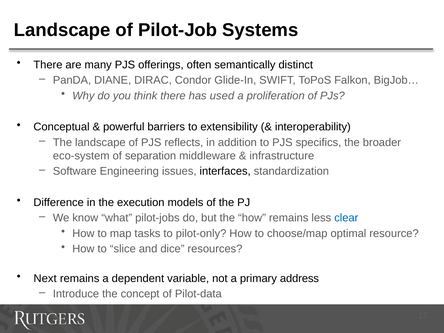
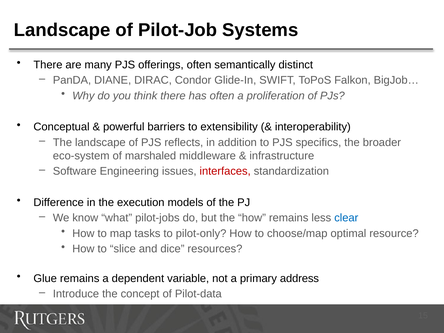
has used: used -> often
separation: separation -> marshaled
interfaces colour: black -> red
Next: Next -> Glue
